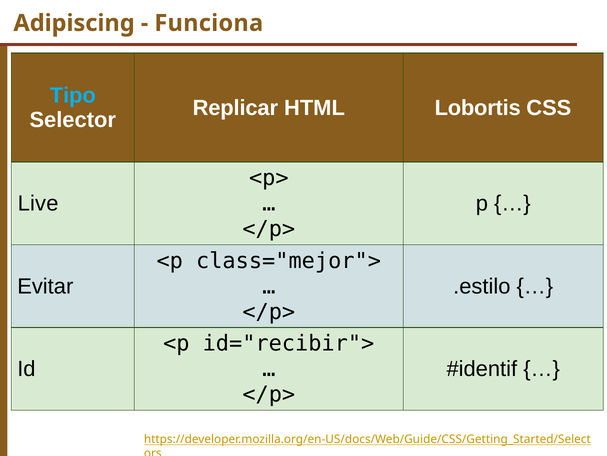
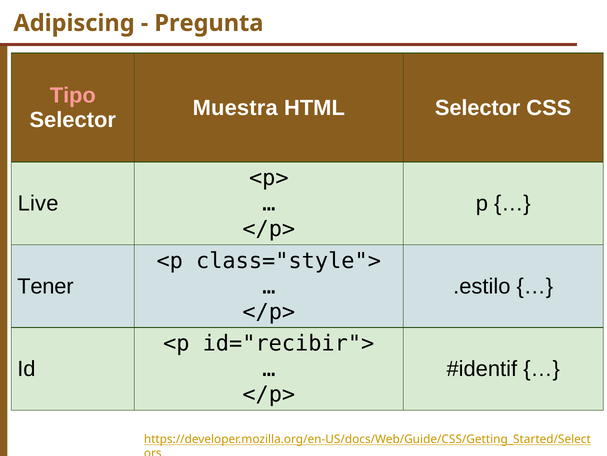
Funciona: Funciona -> Pregunta
Tipo colour: light blue -> pink
Replicar: Replicar -> Muestra
HTML Lobortis: Lobortis -> Selector
class="mejor">: class="mejor"> -> class="style">
Evitar: Evitar -> Tener
